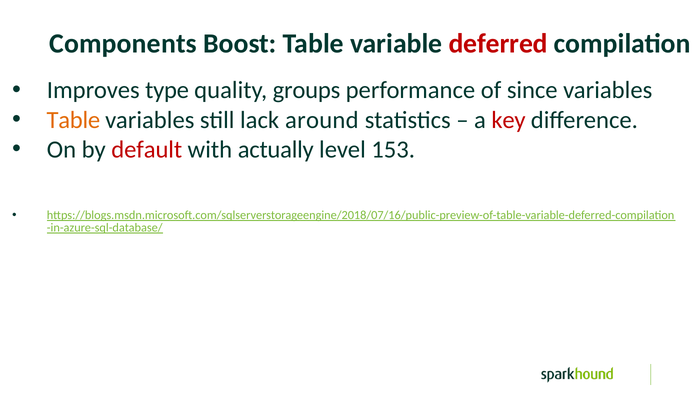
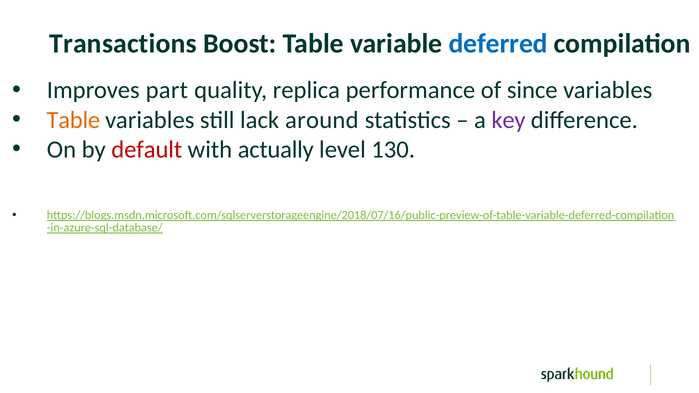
Components: Components -> Transactions
deferred colour: red -> blue
type: type -> part
groups: groups -> replica
key colour: red -> purple
153: 153 -> 130
